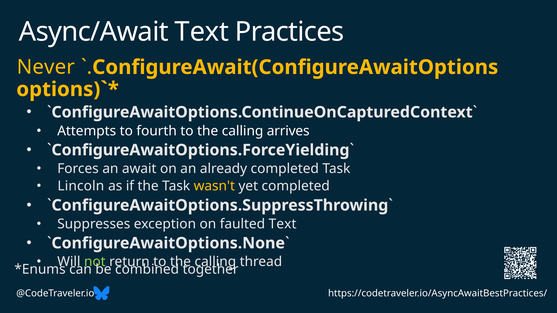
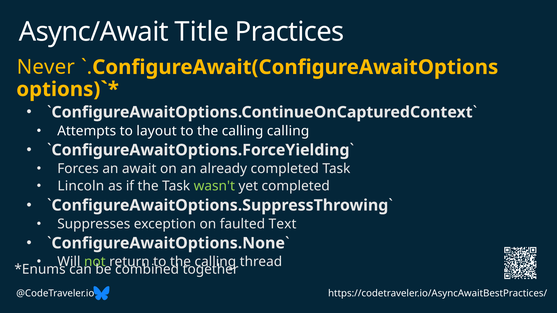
Async/Await Text: Text -> Title
fourth: fourth -> layout
calling arrives: arrives -> calling
wasn't colour: yellow -> light green
